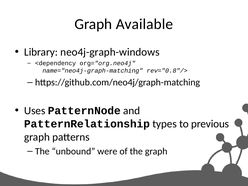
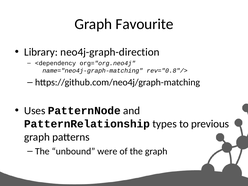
Available: Available -> Favourite
neo4j-graph-windows: neo4j-graph-windows -> neo4j-graph-direction
